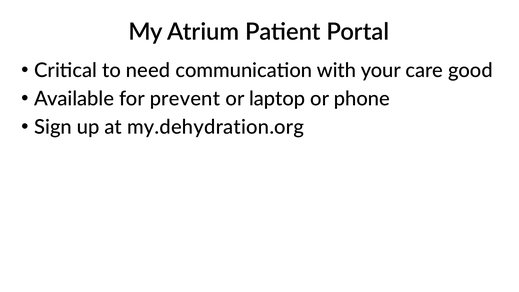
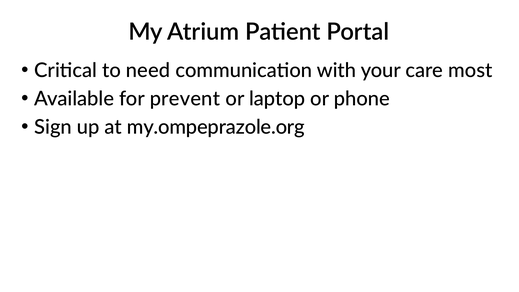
good: good -> most
my.dehydration.org: my.dehydration.org -> my.ompeprazole.org
